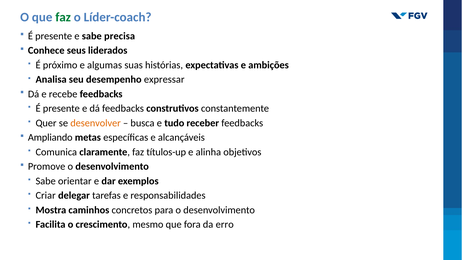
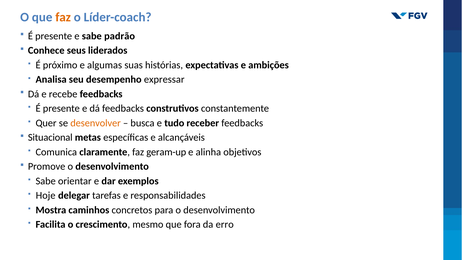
faz at (63, 17) colour: green -> orange
precisa: precisa -> padrão
Ampliando: Ampliando -> Situacional
títulos-up: títulos-up -> geram-up
Criar: Criar -> Hoje
